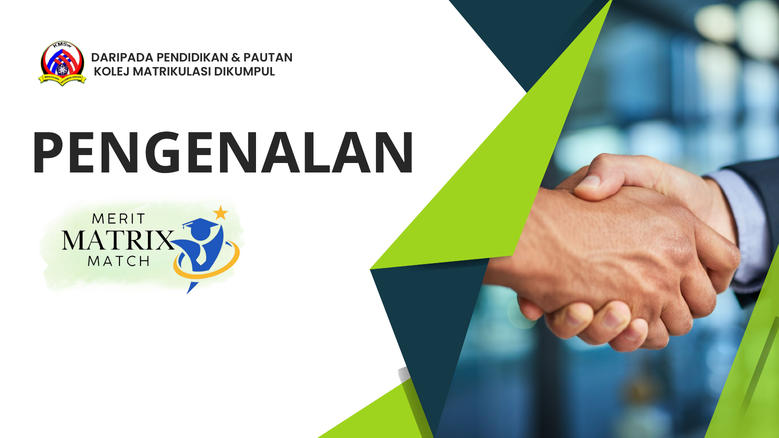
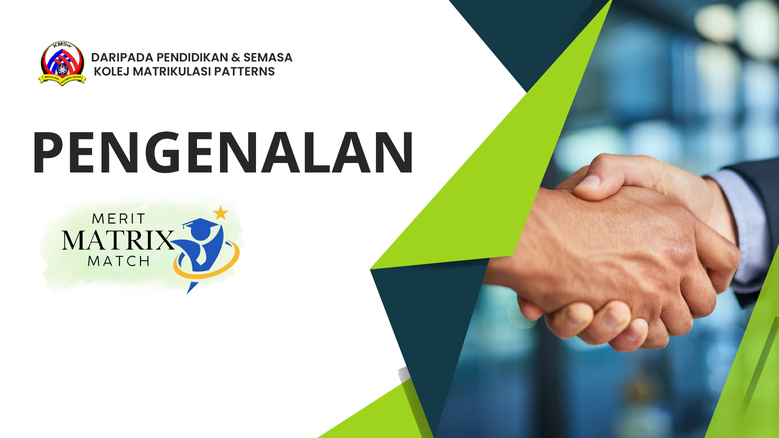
PAUTAN: PAUTAN -> SEMASA
DIKUMPUL: DIKUMPUL -> PATTERNS
